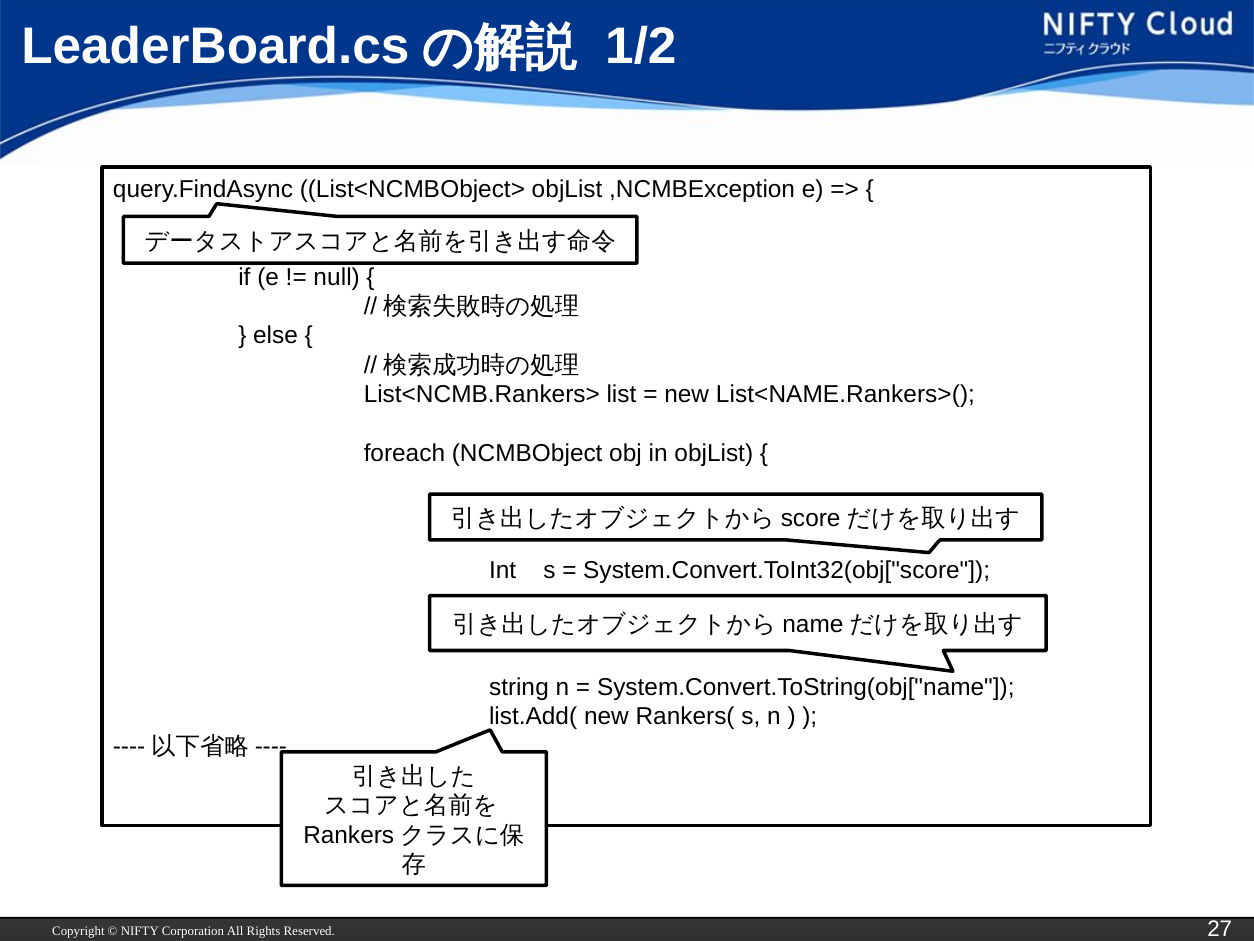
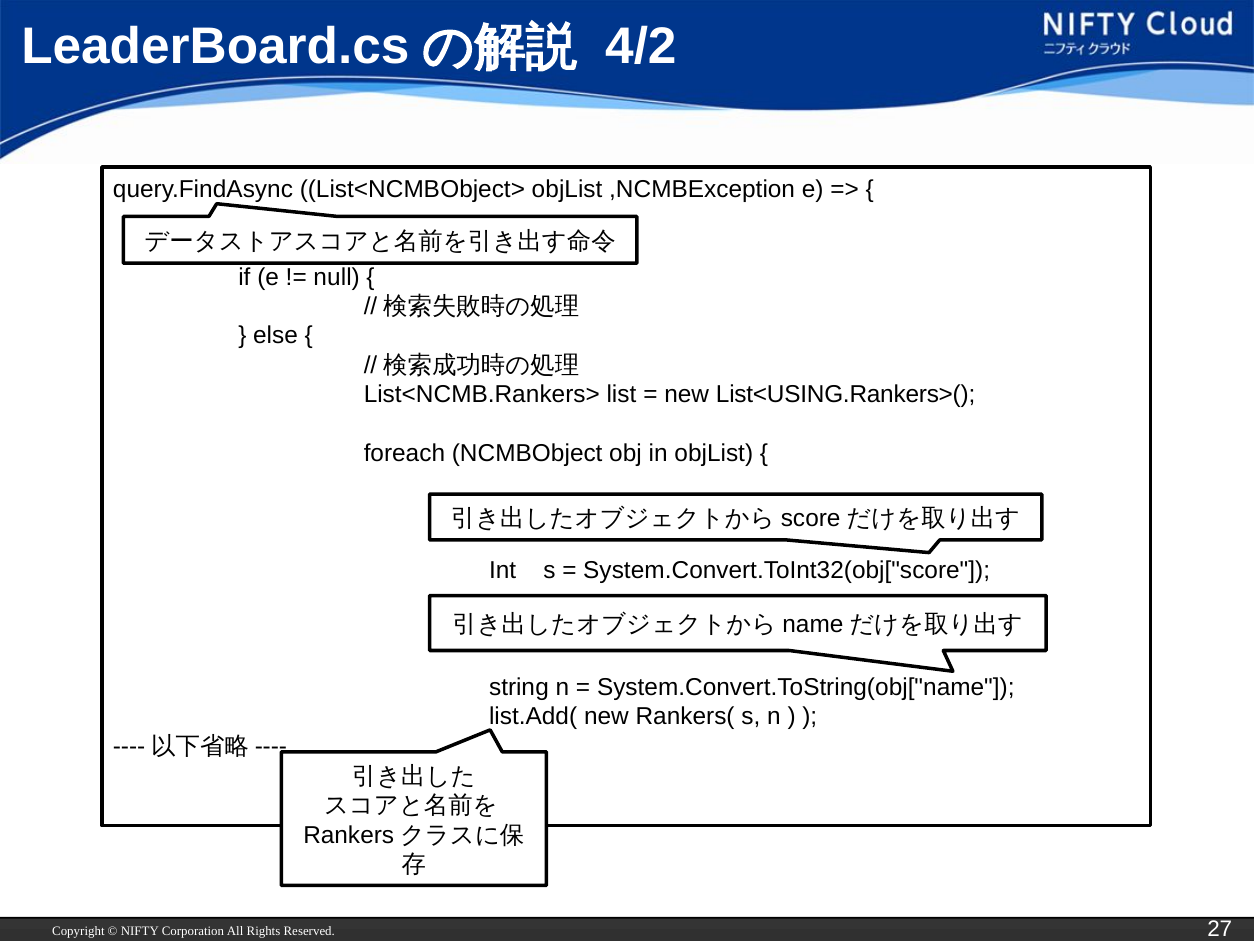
1/2: 1/2 -> 4/2
List<NAME.Rankers>(: List<NAME.Rankers>( -> List<USING.Rankers>(
